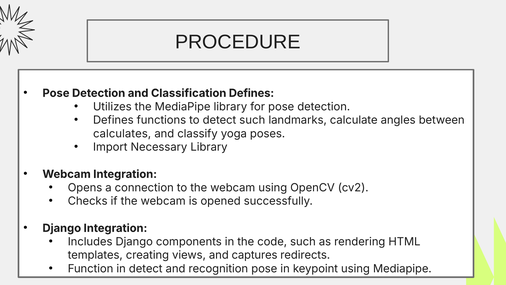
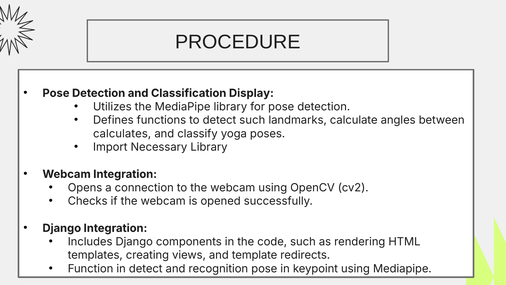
Classification Defines: Defines -> Display
captures: captures -> template
